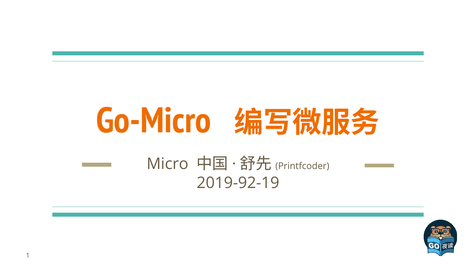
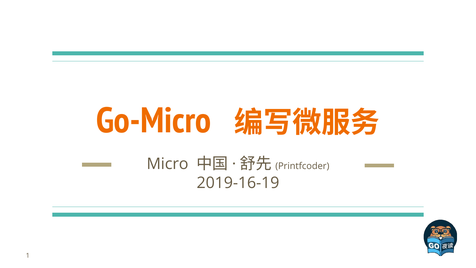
2019-92-19: 2019-92-19 -> 2019-16-19
